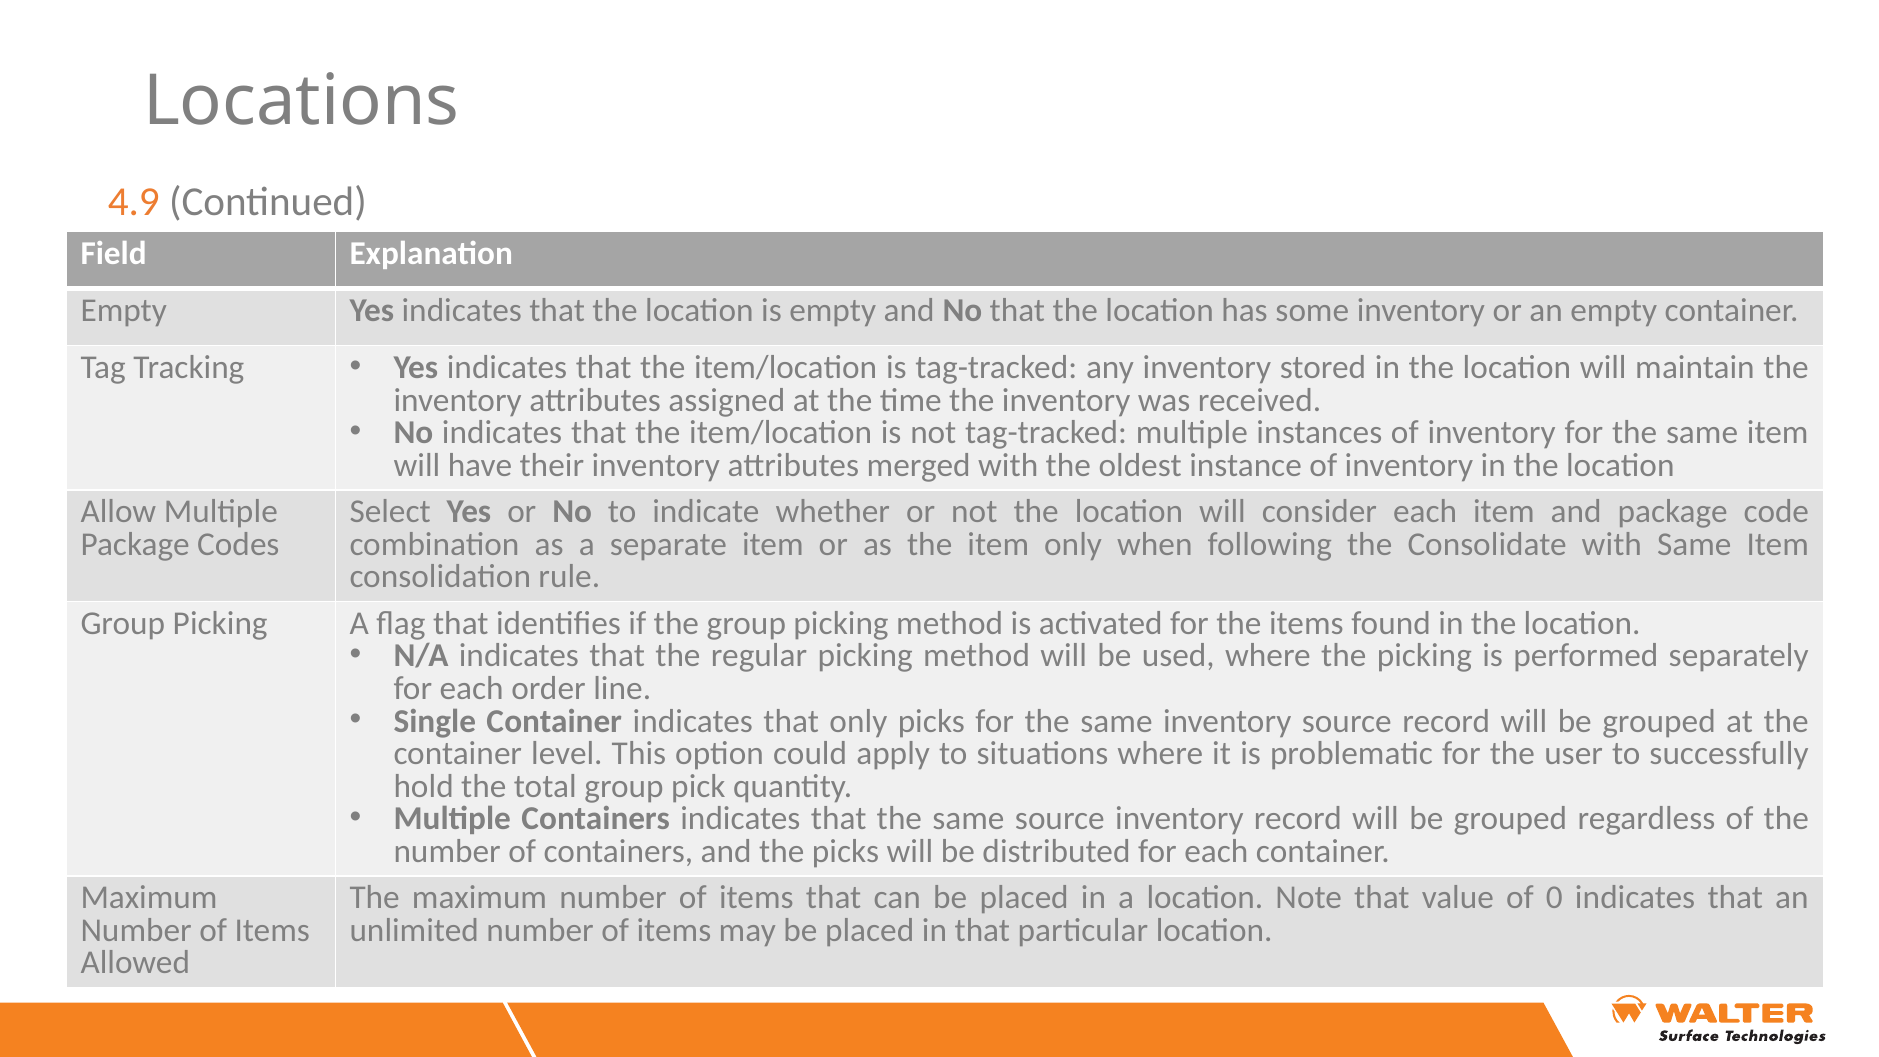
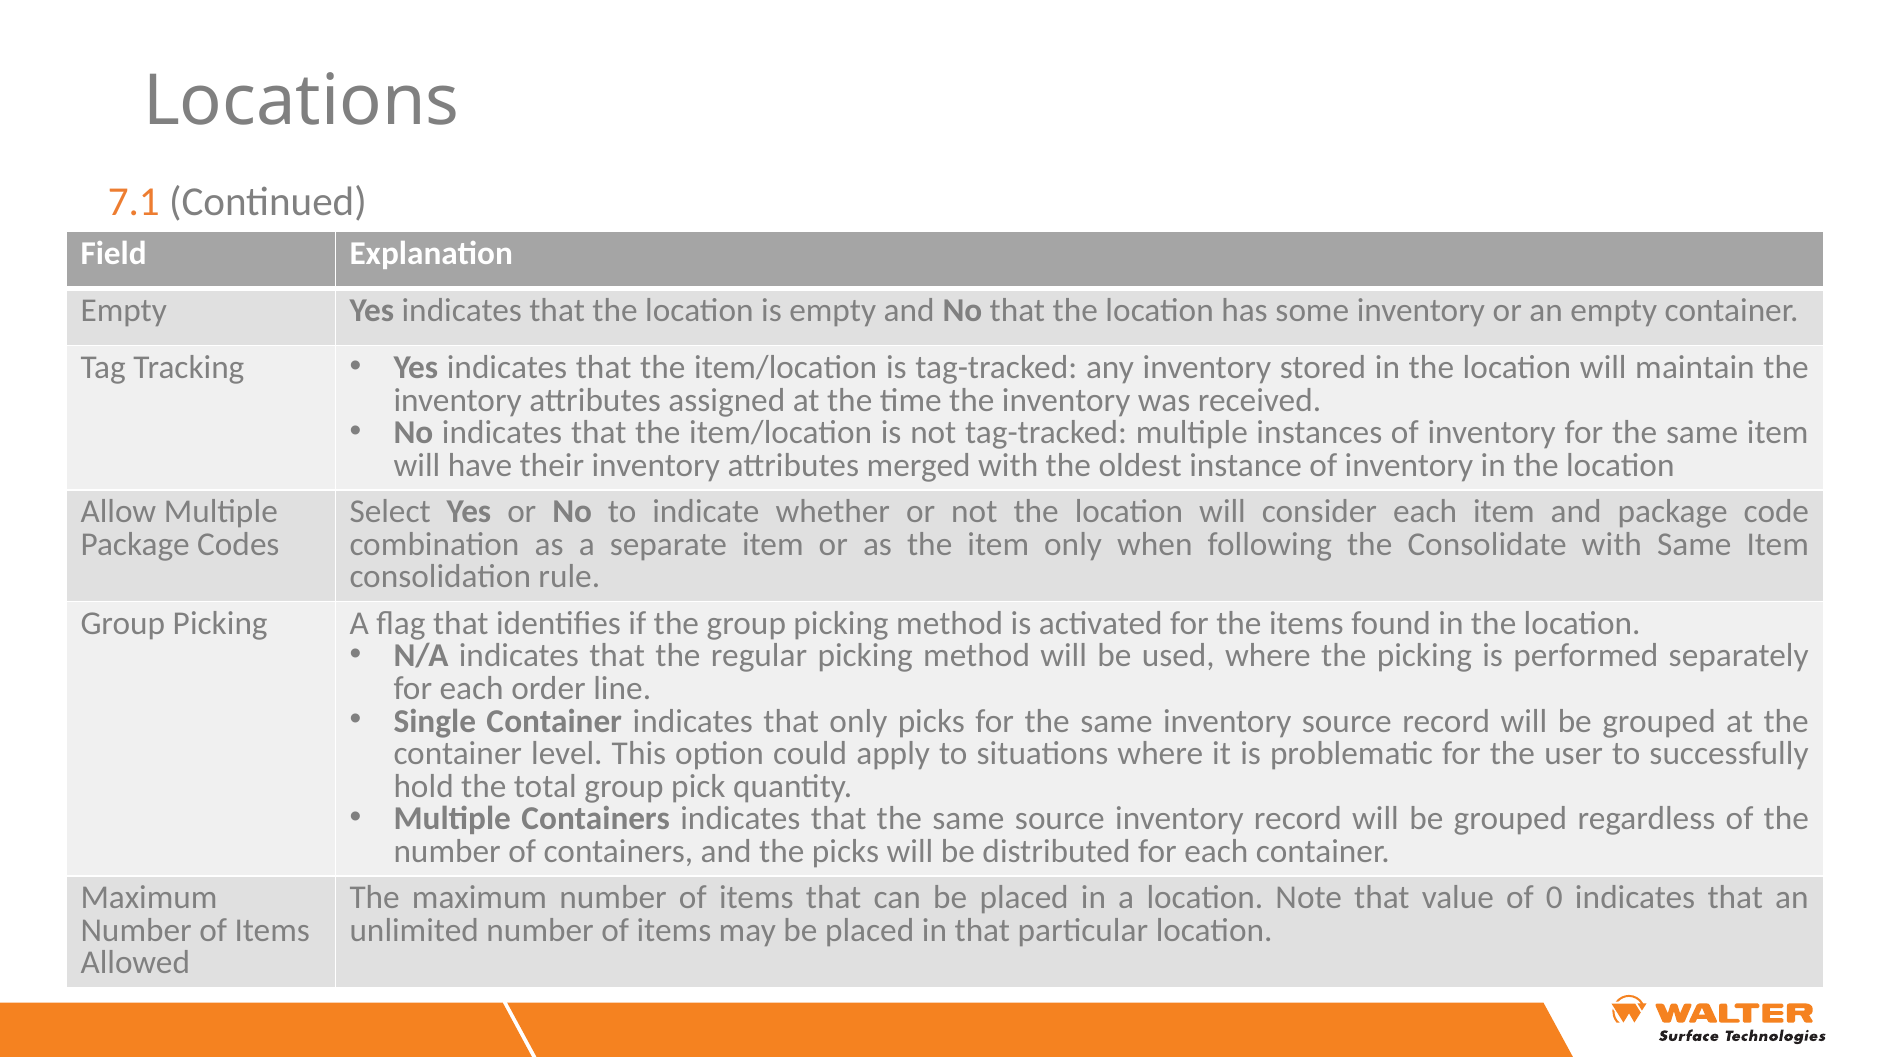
4.9: 4.9 -> 7.1
